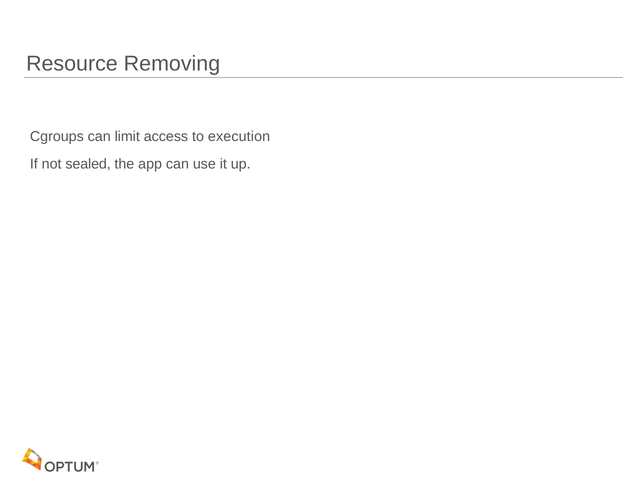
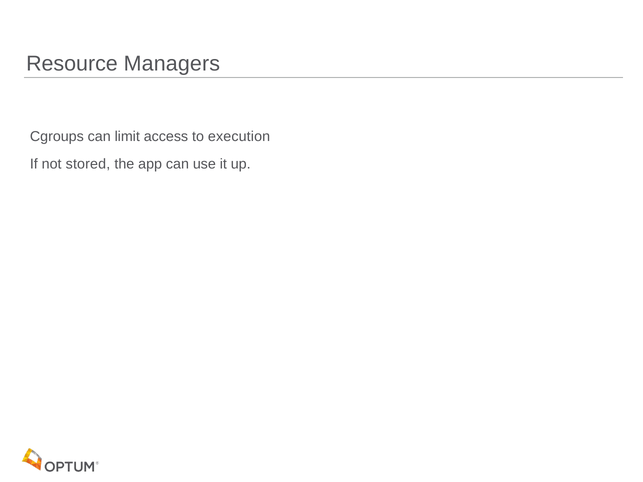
Removing: Removing -> Managers
sealed: sealed -> stored
